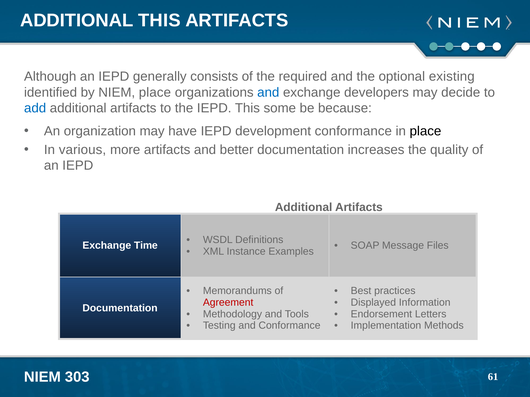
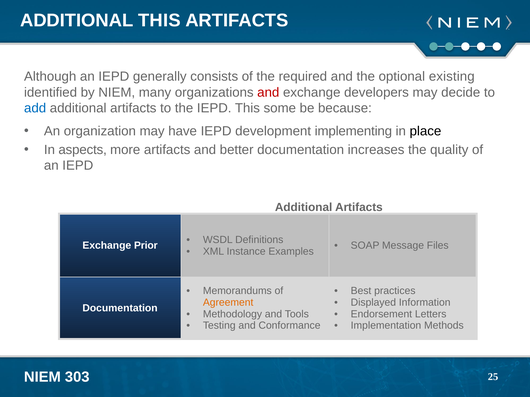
NIEM place: place -> many
and at (268, 93) colour: blue -> red
development conformance: conformance -> implementing
various: various -> aspects
Time: Time -> Prior
Agreement colour: red -> orange
61: 61 -> 25
